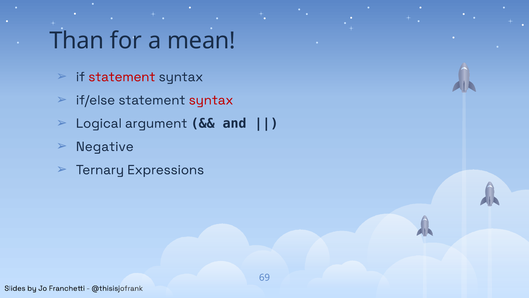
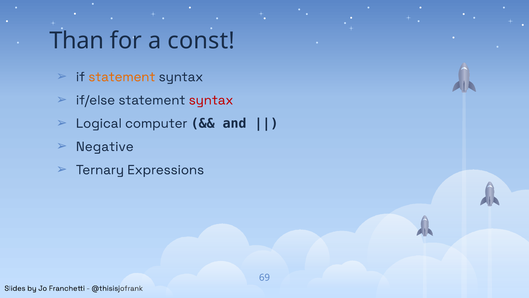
mean: mean -> const
statement at (122, 77) colour: red -> orange
argument: argument -> computer
